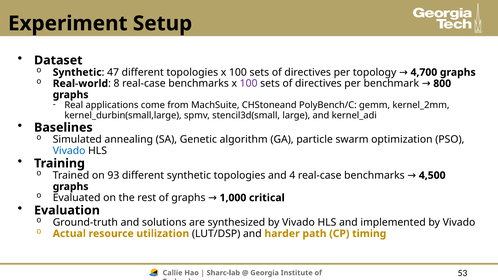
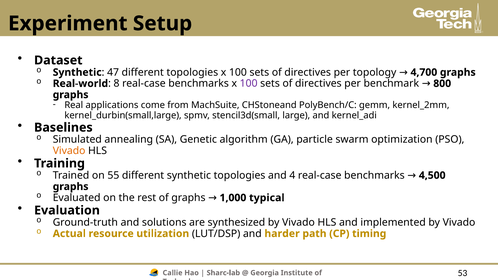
Vivado at (69, 151) colour: blue -> orange
93: 93 -> 55
critical: critical -> typical
